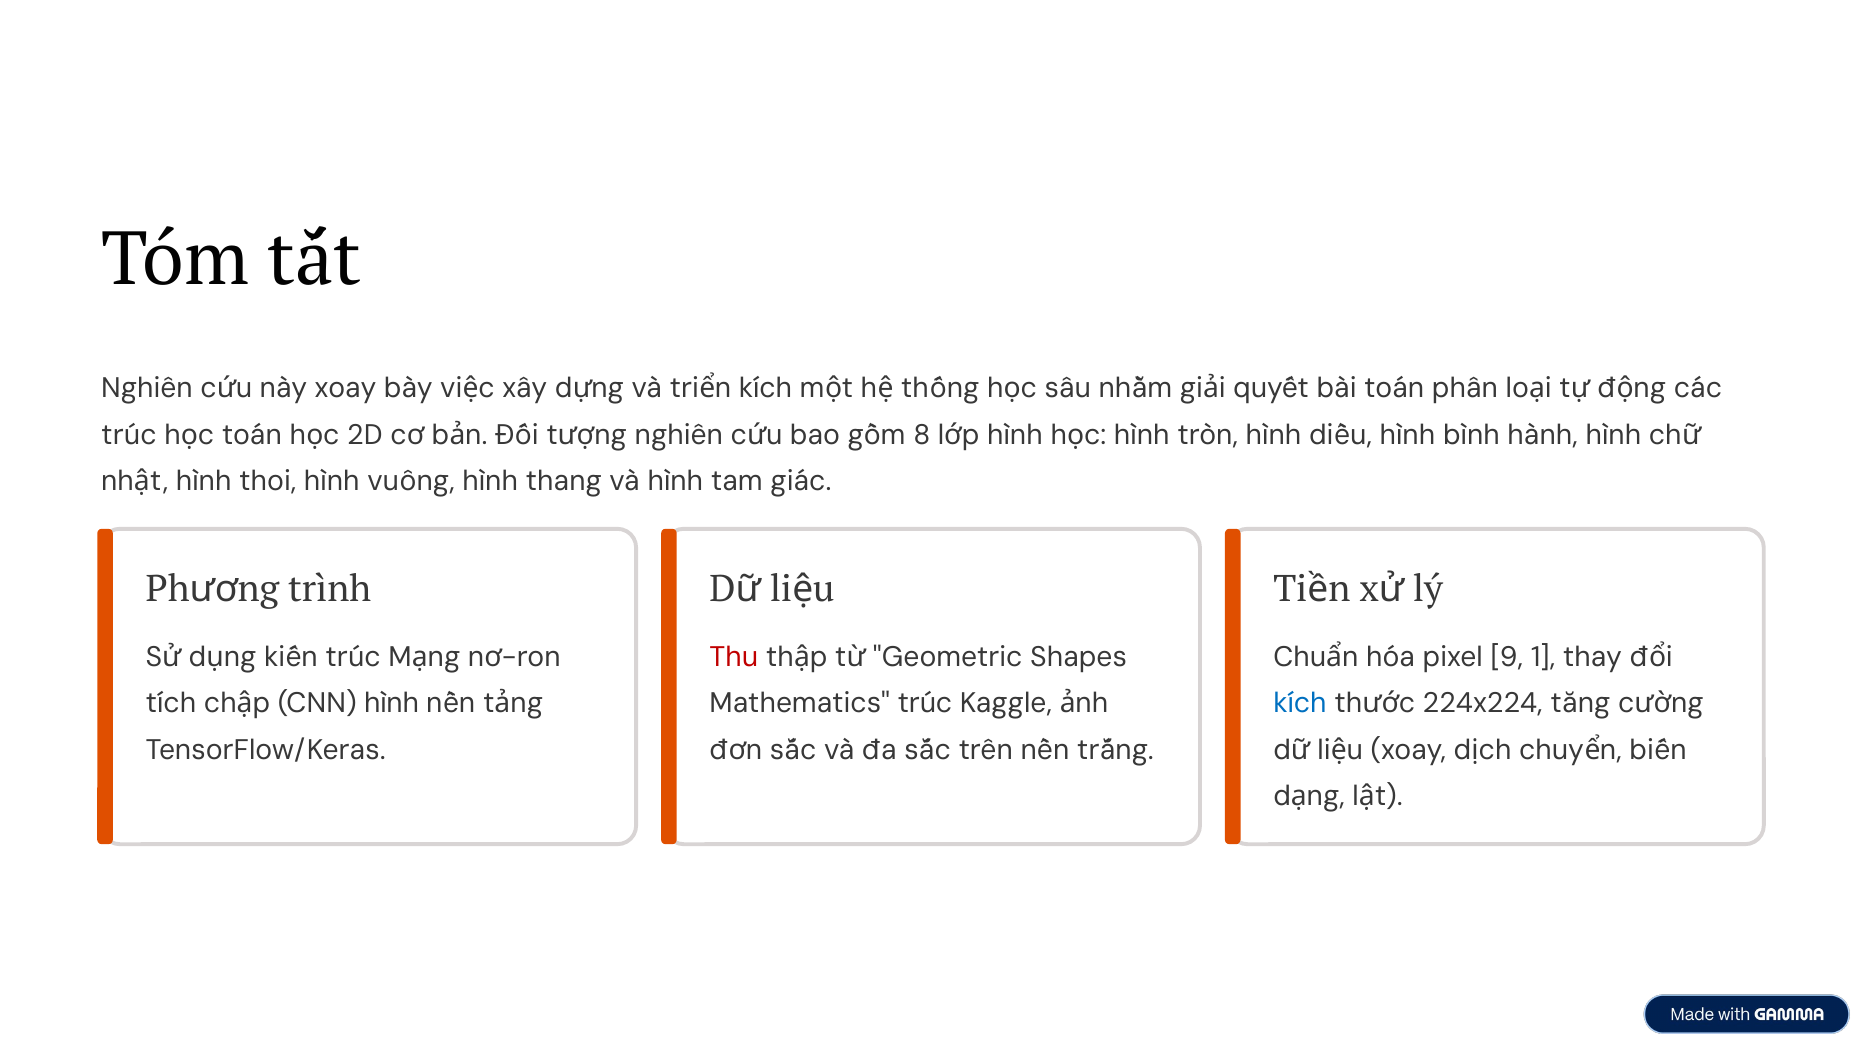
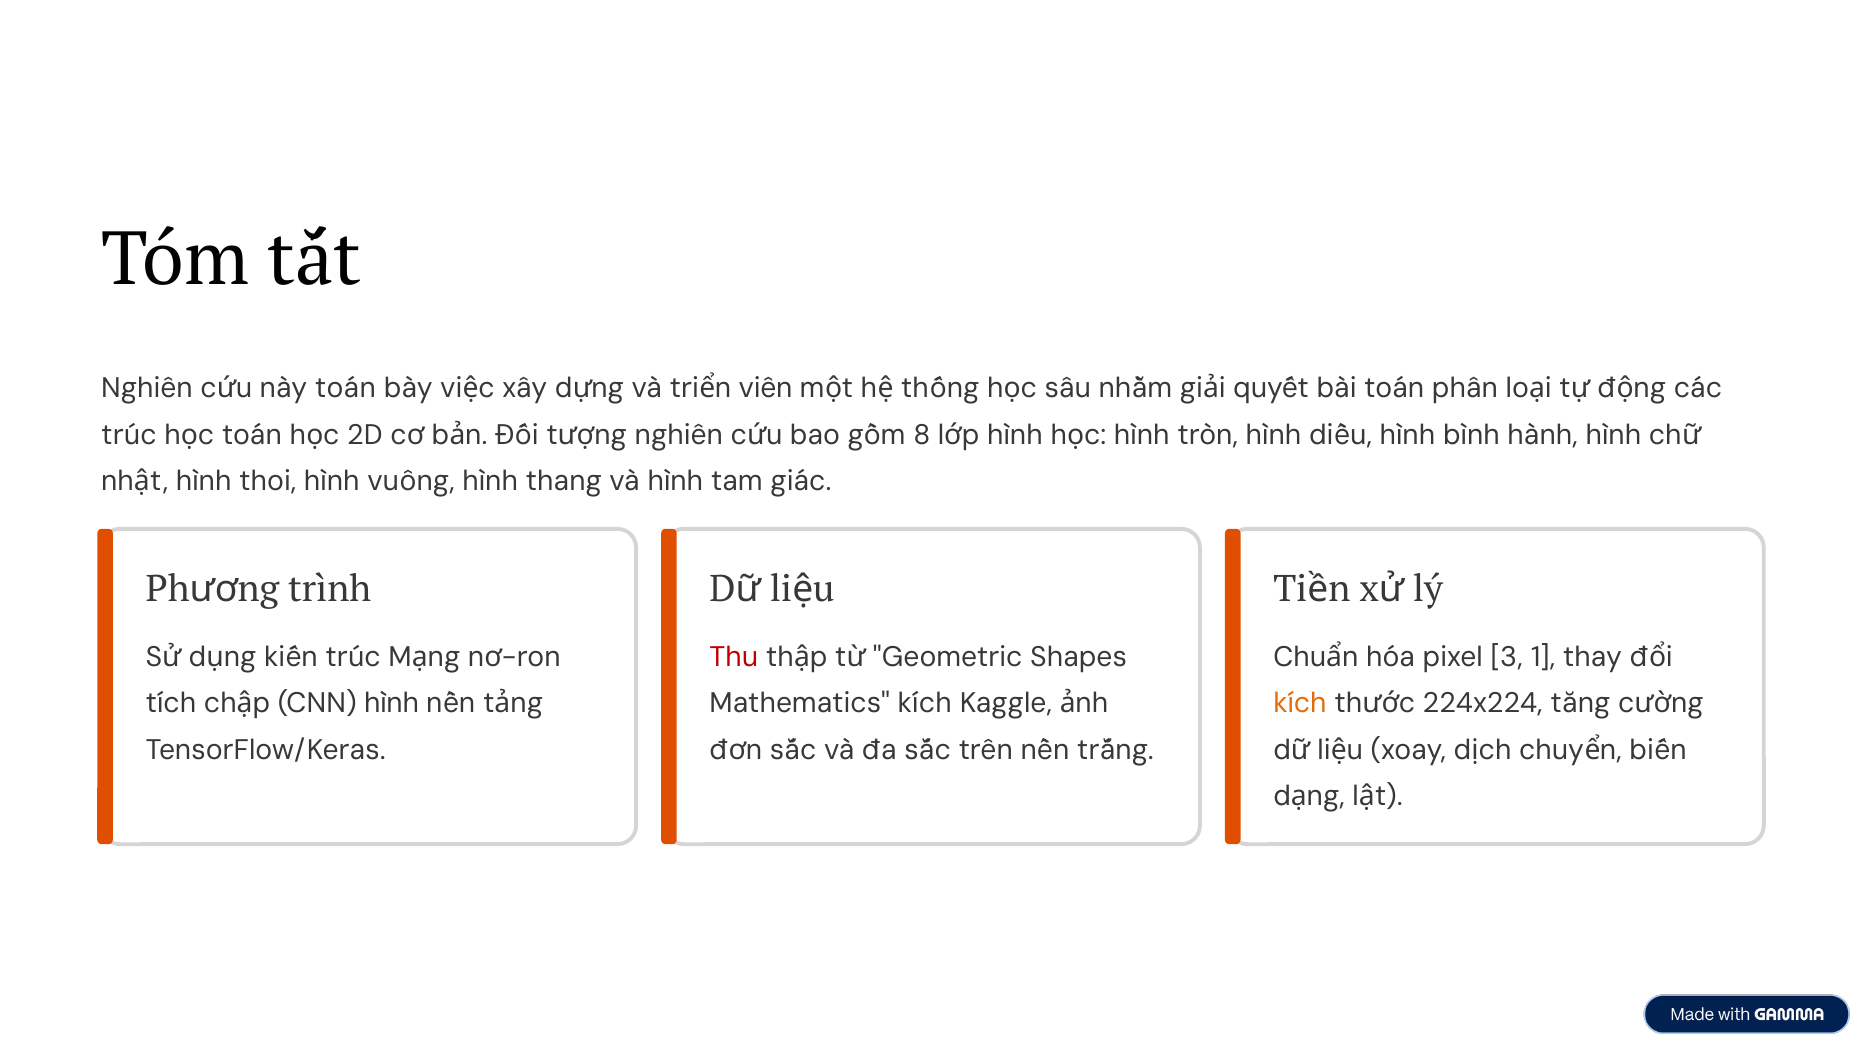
này xoay: xoay -> toán
kích at (765, 389): kích -> viên
9: 9 -> 3
Mathematics trúc: trúc -> kích
kích at (1300, 704) colour: blue -> orange
